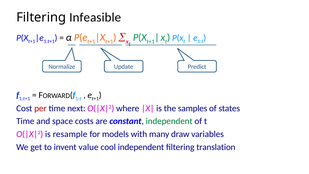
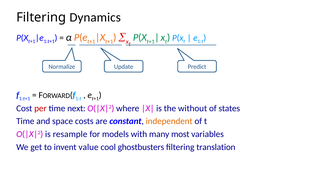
Infeasible: Infeasible -> Dynamics
samples: samples -> without
independent at (169, 121) colour: green -> orange
draw: draw -> most
cool independent: independent -> ghostbusters
